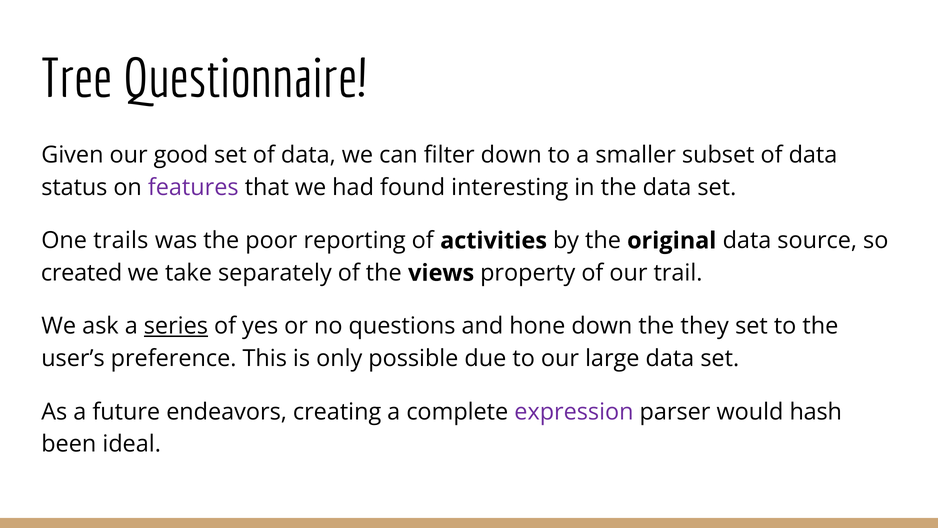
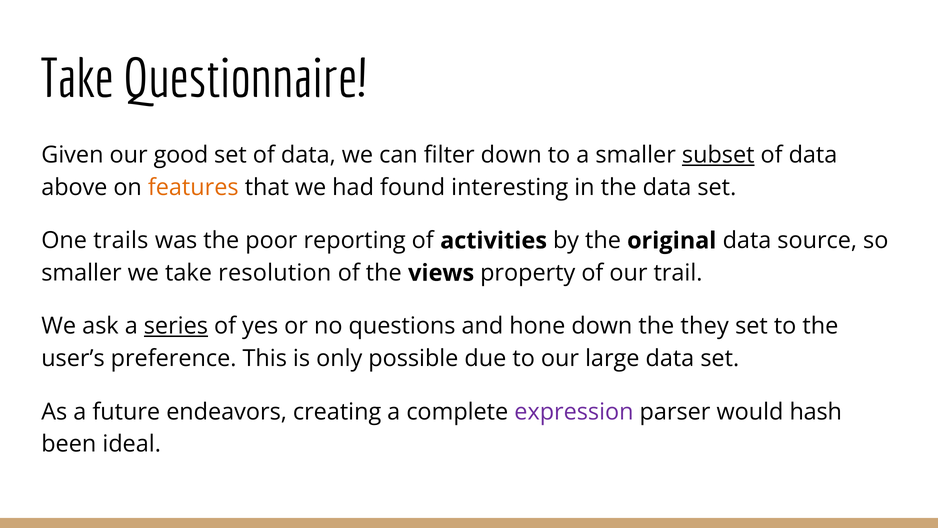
Tree at (77, 79): Tree -> Take
subset underline: none -> present
status: status -> above
features colour: purple -> orange
created at (82, 273): created -> smaller
separately: separately -> resolution
